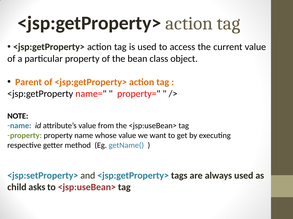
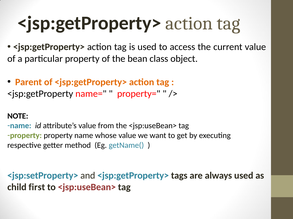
asks: asks -> first
